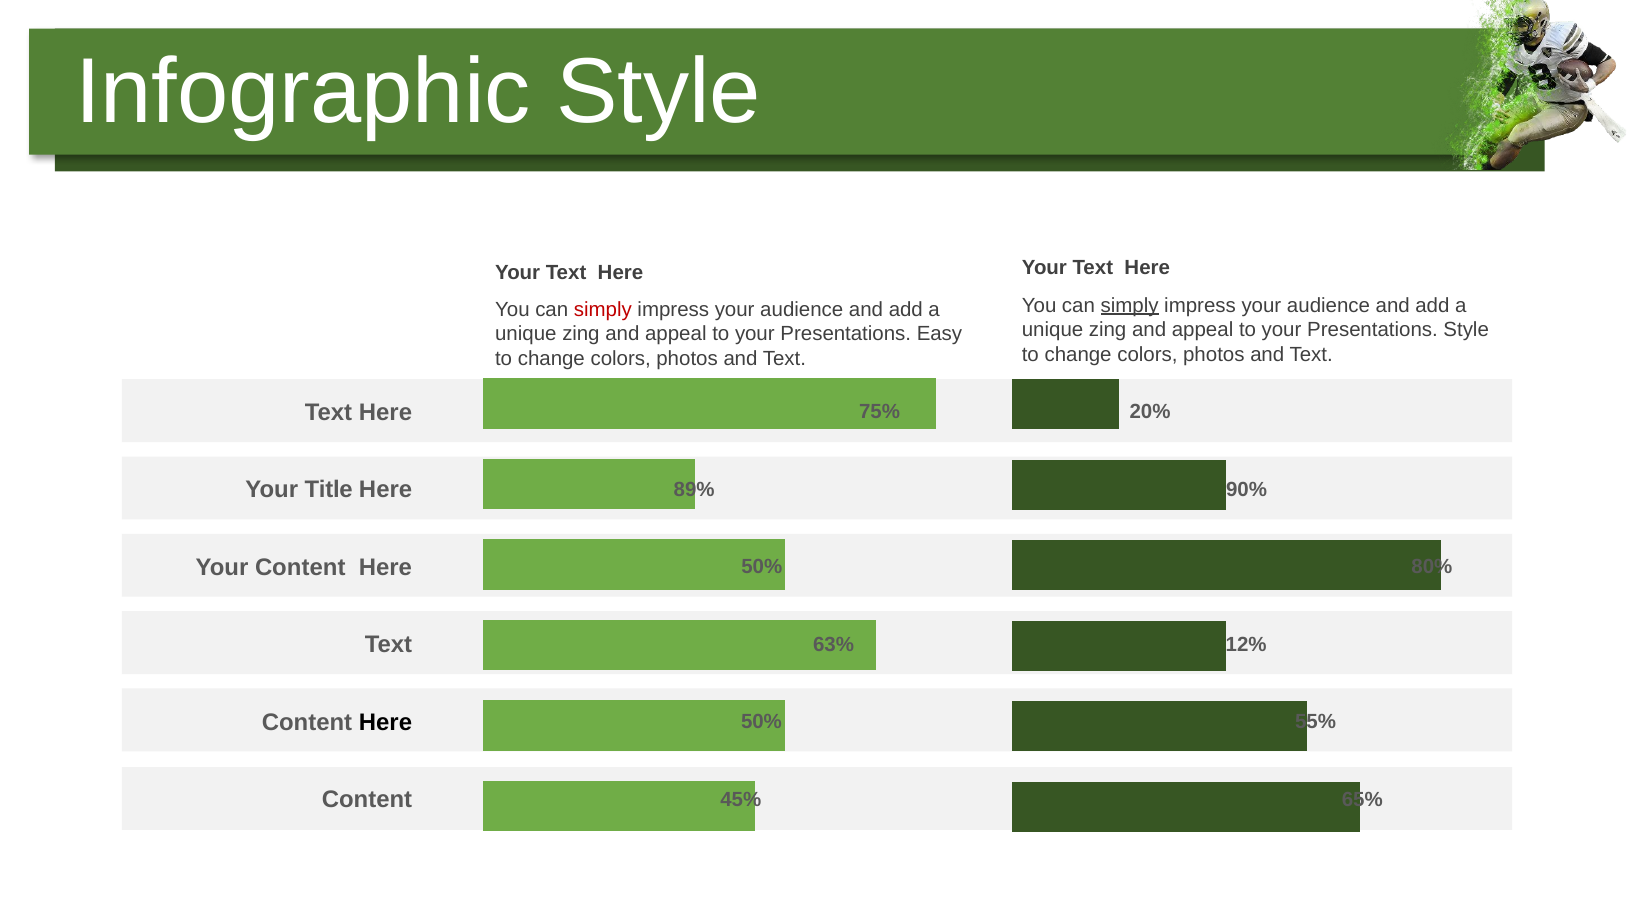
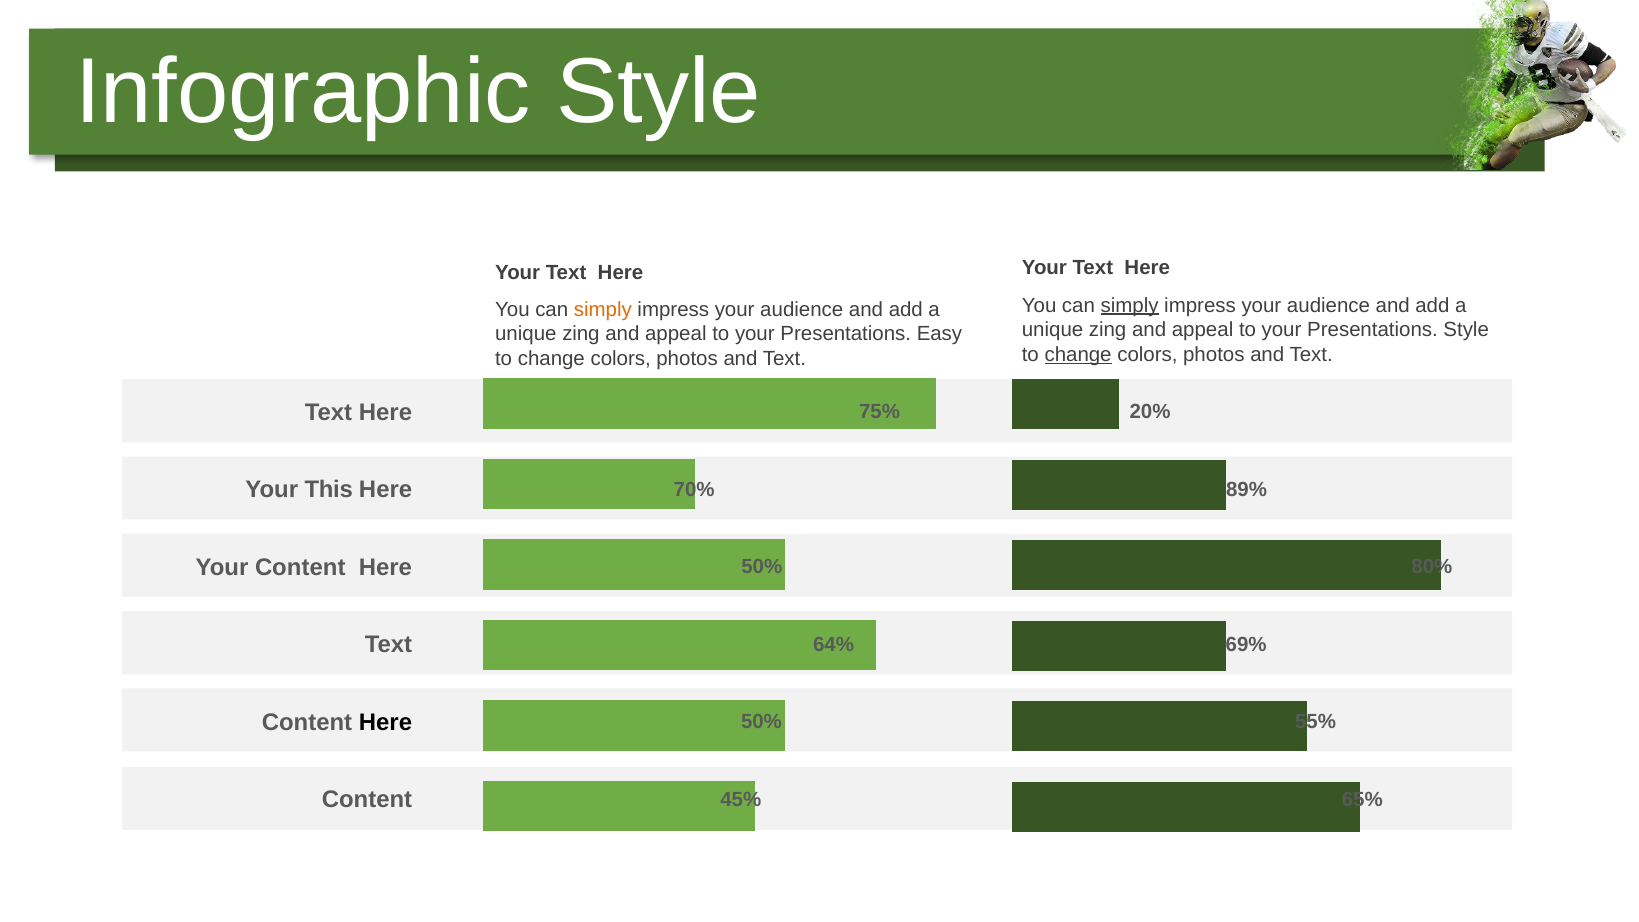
simply at (603, 310) colour: red -> orange
change at (1078, 354) underline: none -> present
Title: Title -> This
89%: 89% -> 70%
90%: 90% -> 89%
63%: 63% -> 64%
12%: 12% -> 69%
